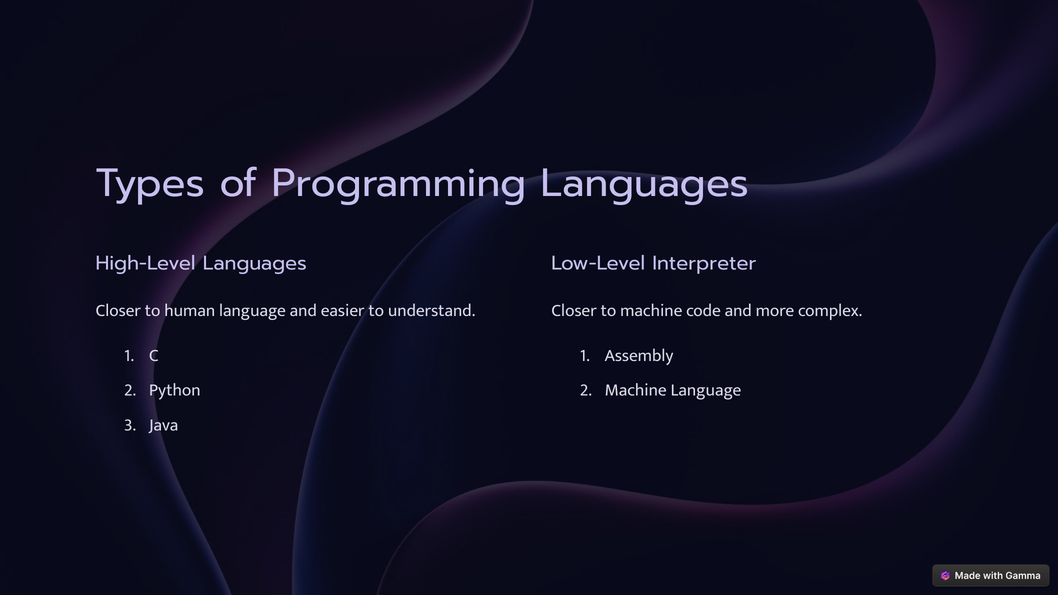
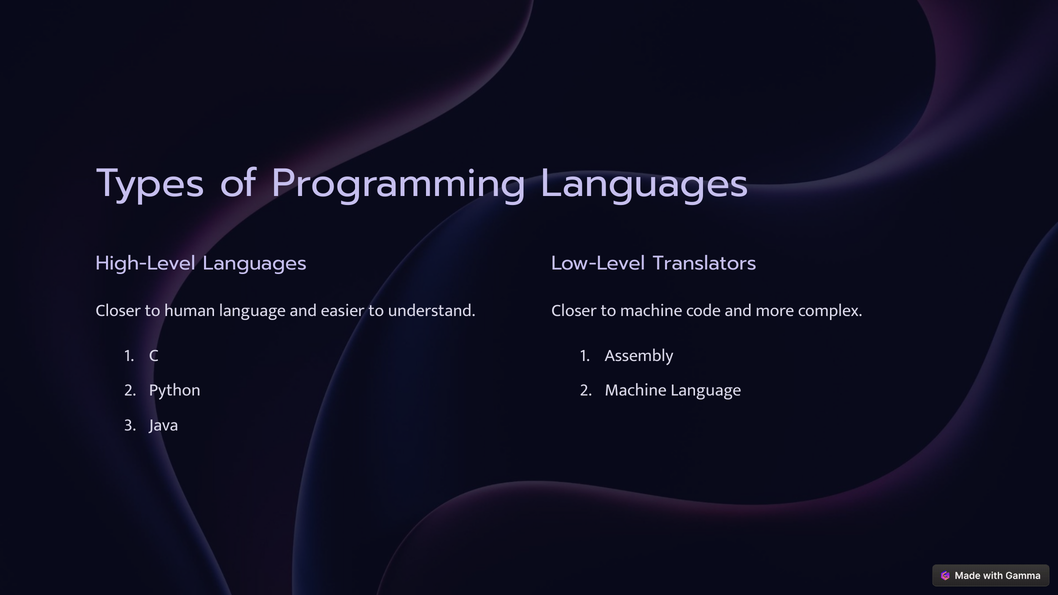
Interpreter: Interpreter -> Translators
